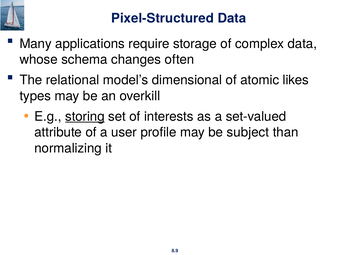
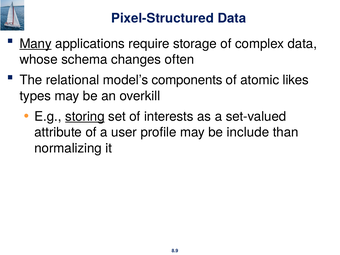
Many underline: none -> present
dimensional: dimensional -> components
subject: subject -> include
